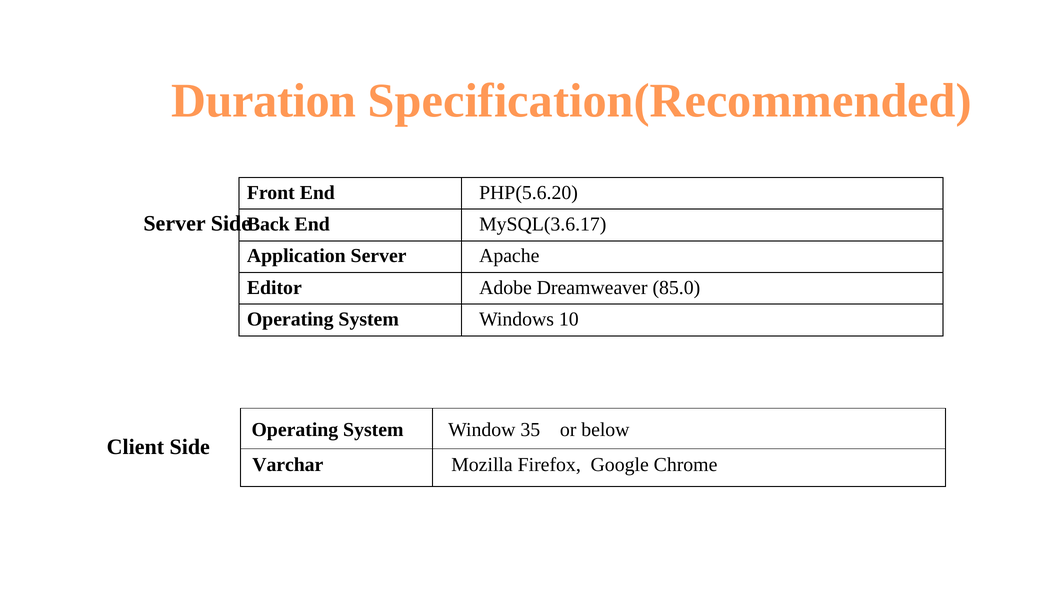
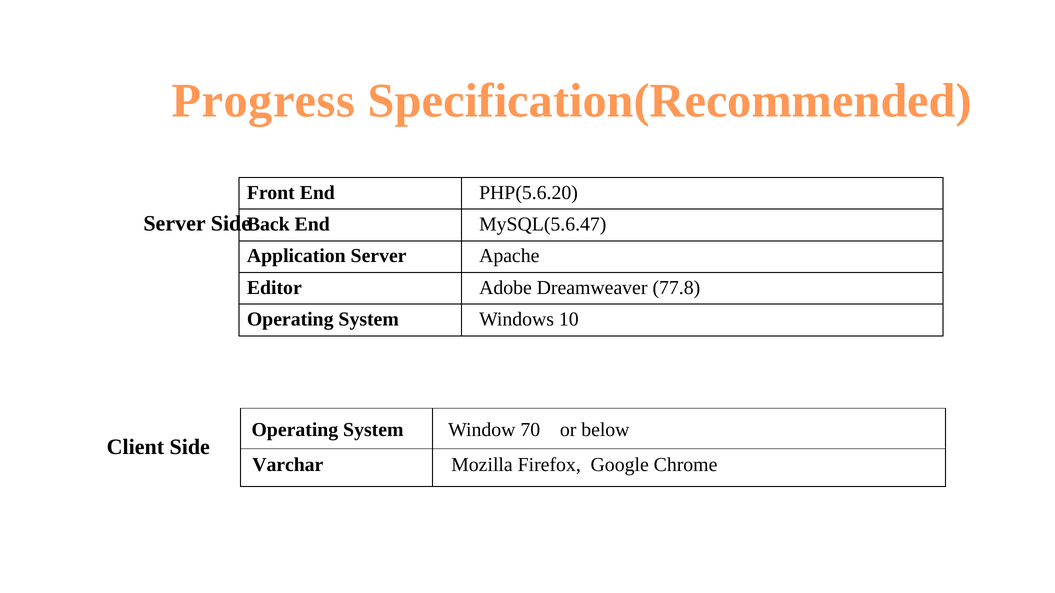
Duration: Duration -> Progress
MySQL(3.6.17: MySQL(3.6.17 -> MySQL(5.6.47
85.0: 85.0 -> 77.8
35: 35 -> 70
